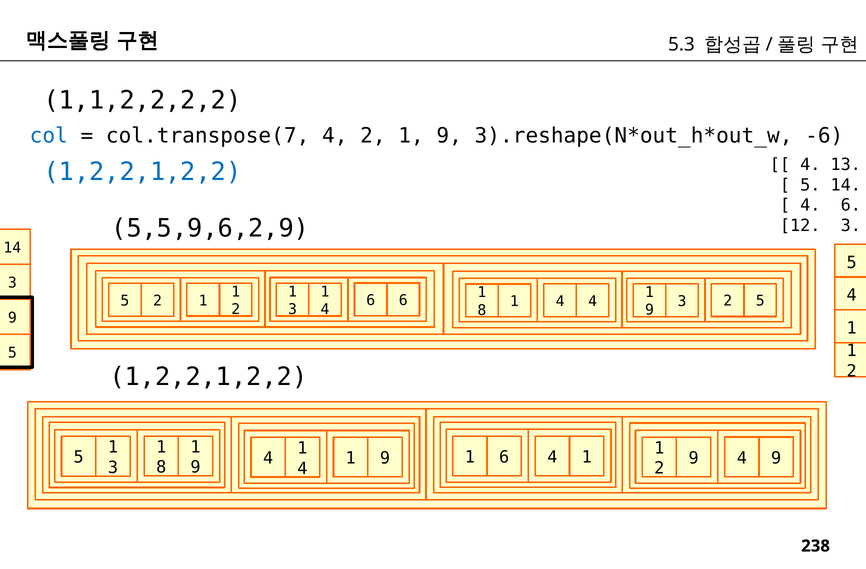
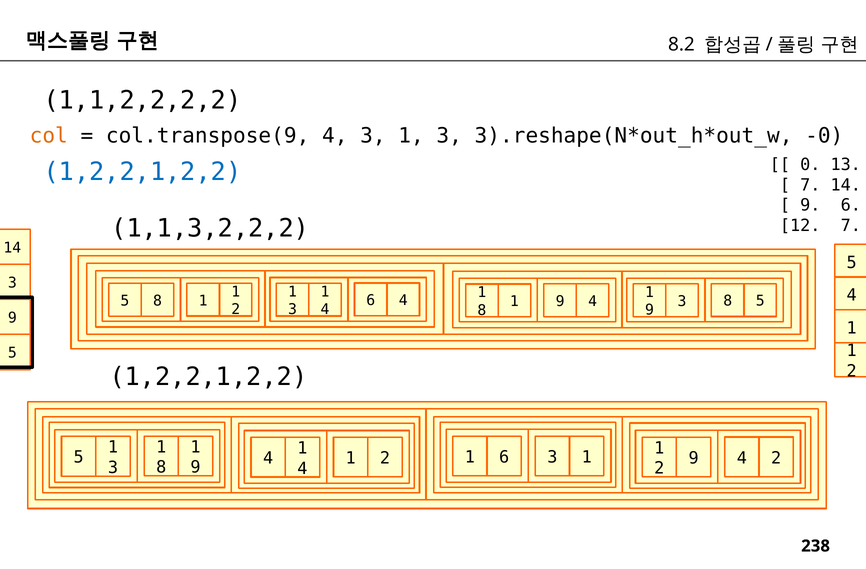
5.3: 5.3 -> 8.2
col colour: blue -> orange
col.transpose(7: col.transpose(7 -> col.transpose(9
4 2: 2 -> 3
9 at (449, 136): 9 -> 3
-6: -6 -> -0
4 at (810, 165): 4 -> 0
5 at (810, 185): 5 -> 7
4 at (810, 205): 4 -> 9
5,5,9,6,2,9: 5,5,9,6,2,9 -> 1,1,3,2,2,2
12 3: 3 -> 7
6 6: 6 -> 4
5 2: 2 -> 8
3 2: 2 -> 8
4 at (560, 301): 4 -> 9
9 at (385, 458): 9 -> 2
6 4: 4 -> 3
4 9: 9 -> 2
